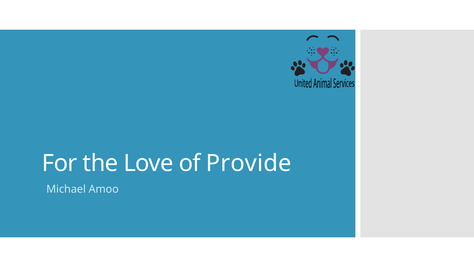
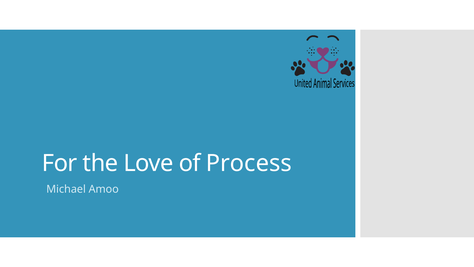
Provide: Provide -> Process
